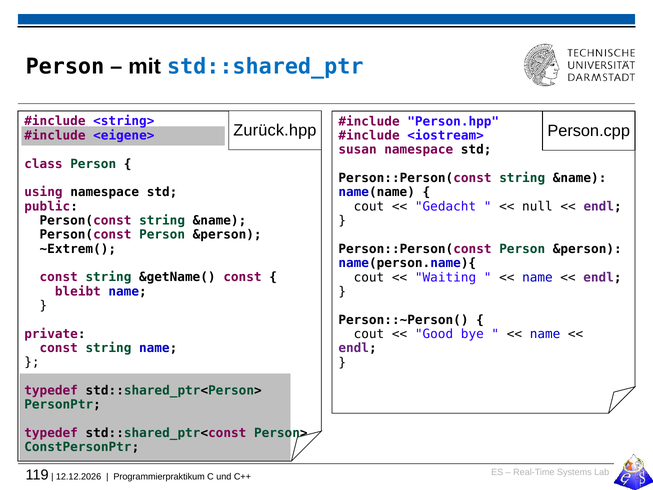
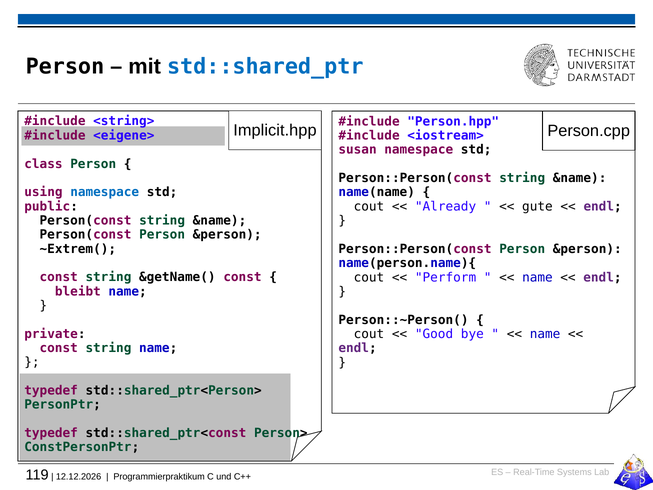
Zurück.hpp: Zurück.hpp -> Implicit.hpp
namespace at (105, 192) colour: black -> blue
Gedacht: Gedacht -> Already
null: null -> gute
Waiting: Waiting -> Perform
